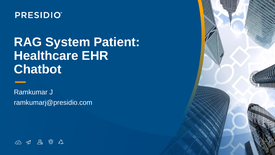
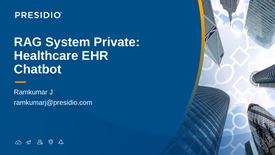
Patient: Patient -> Private
